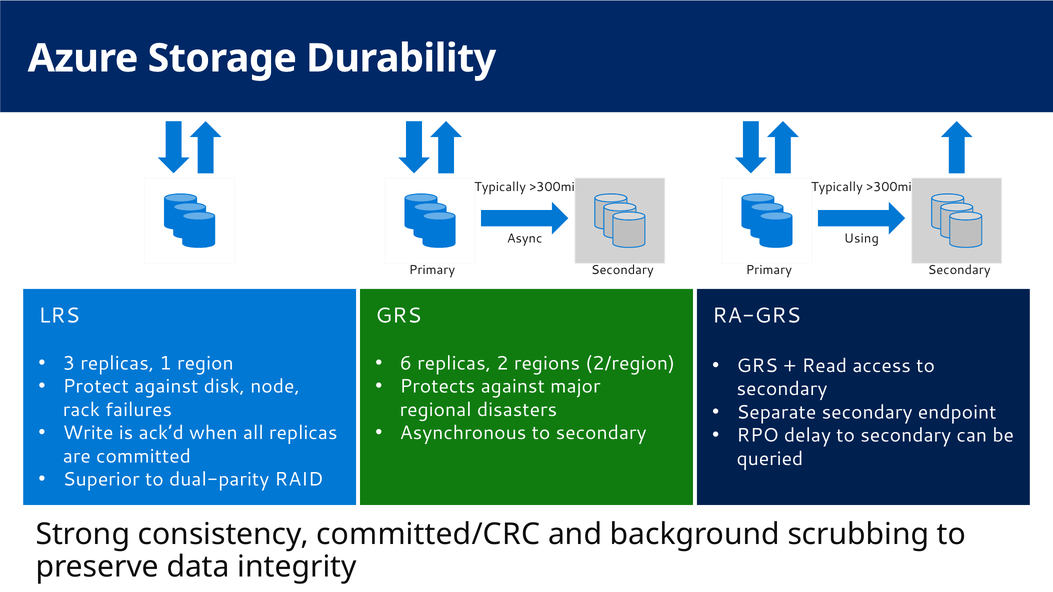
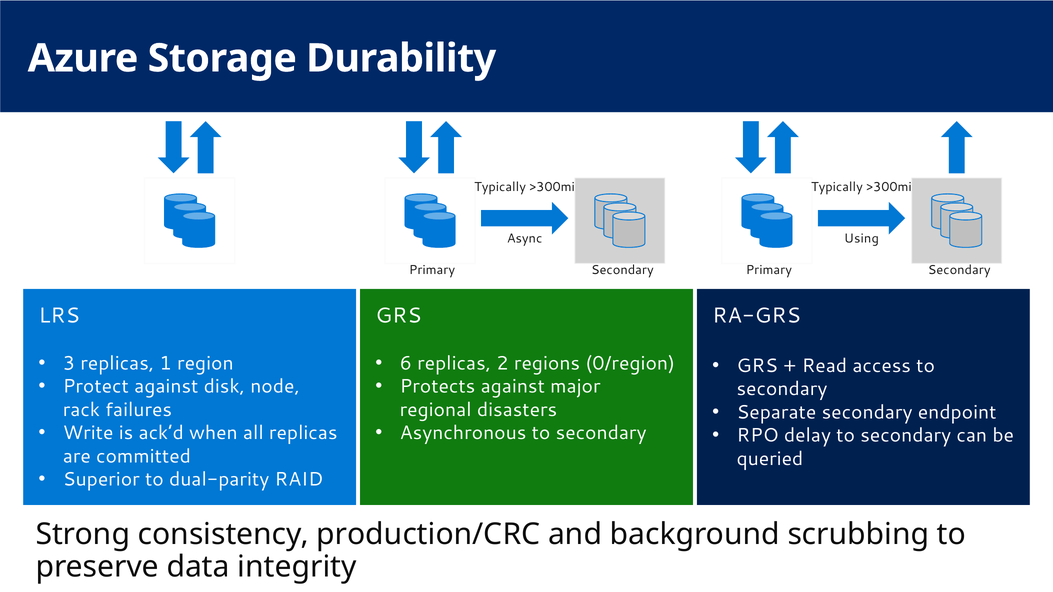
2/region: 2/region -> 0/region
committed/CRC: committed/CRC -> production/CRC
